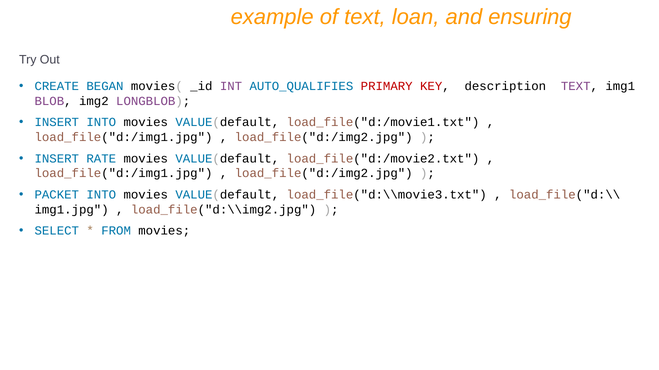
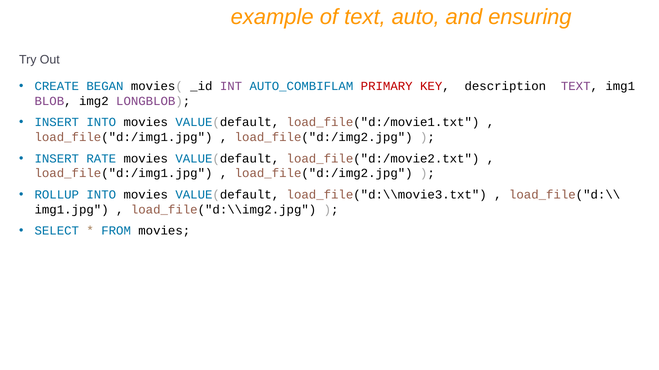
loan: loan -> auto
AUTO_QUALIFIES: AUTO_QUALIFIES -> AUTO_COMBIFLAM
PACKET: PACKET -> ROLLUP
